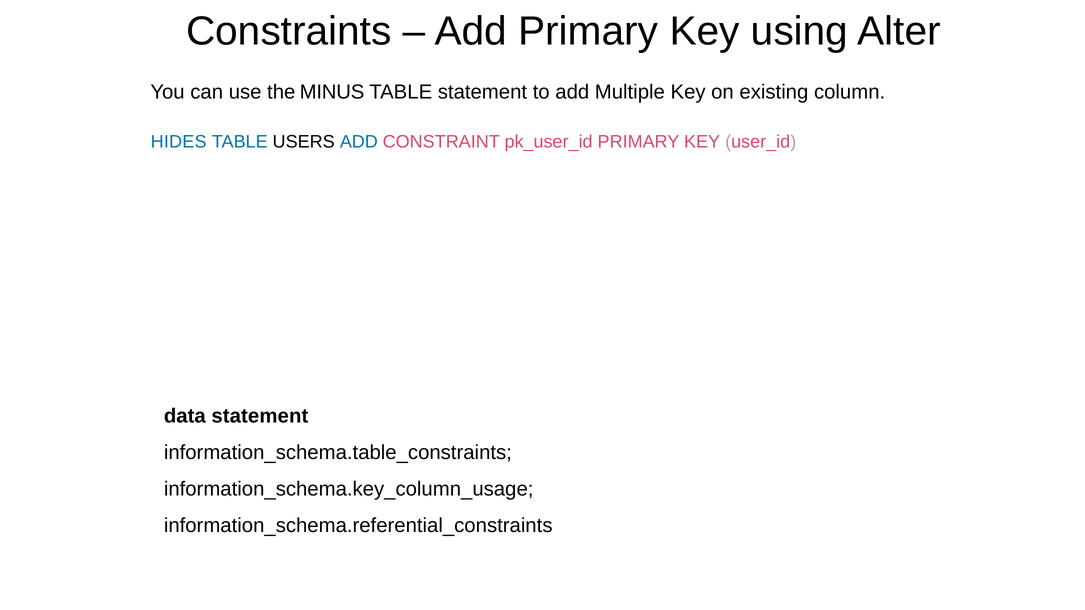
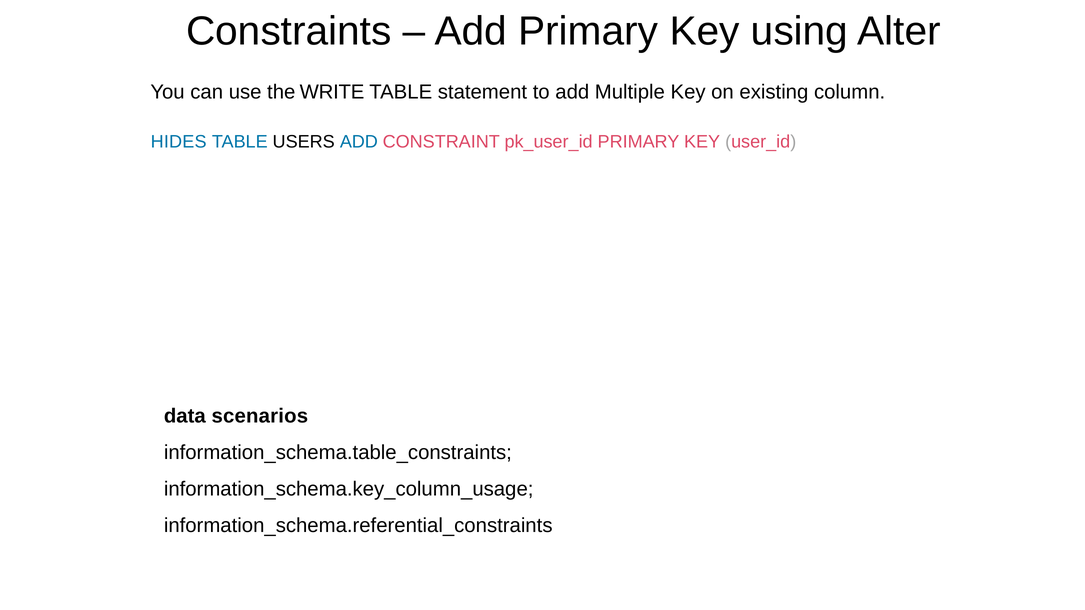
MINUS: MINUS -> WRITE
data statement: statement -> scenarios
